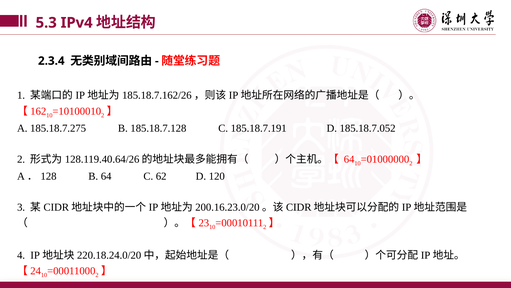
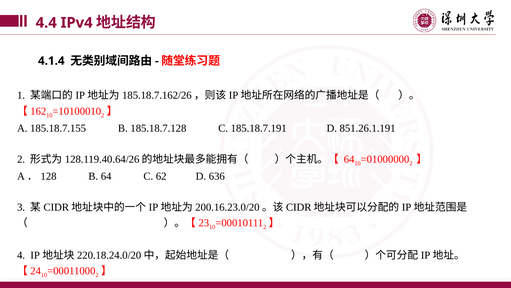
5.3: 5.3 -> 4.4
2.3.4: 2.3.4 -> 4.1.4
185.18.7.275: 185.18.7.275 -> 185.18.7.155
185.18.7.052: 185.18.7.052 -> 851.26.1.191
120: 120 -> 636
